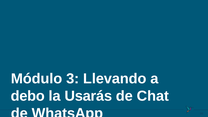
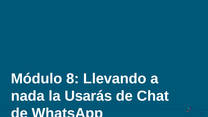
3: 3 -> 8
debo: debo -> nada
